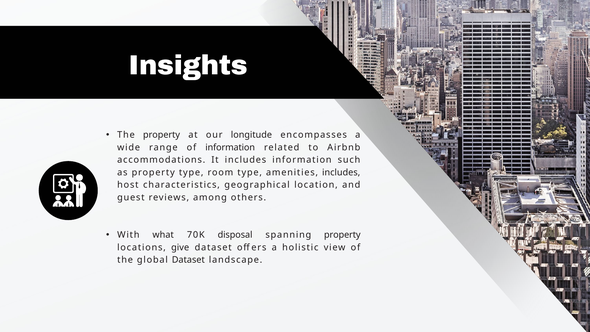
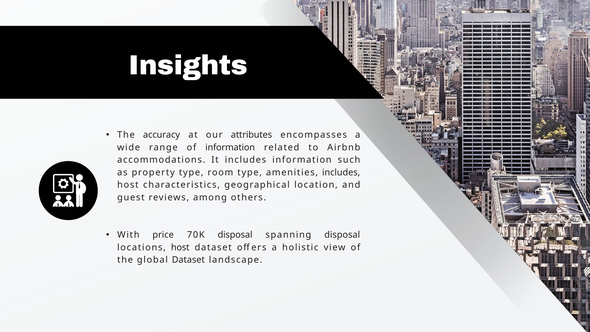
The property: property -> accuracy
longitude: longitude -> attributes
what: what -> price
spanning property: property -> disposal
locations give: give -> host
